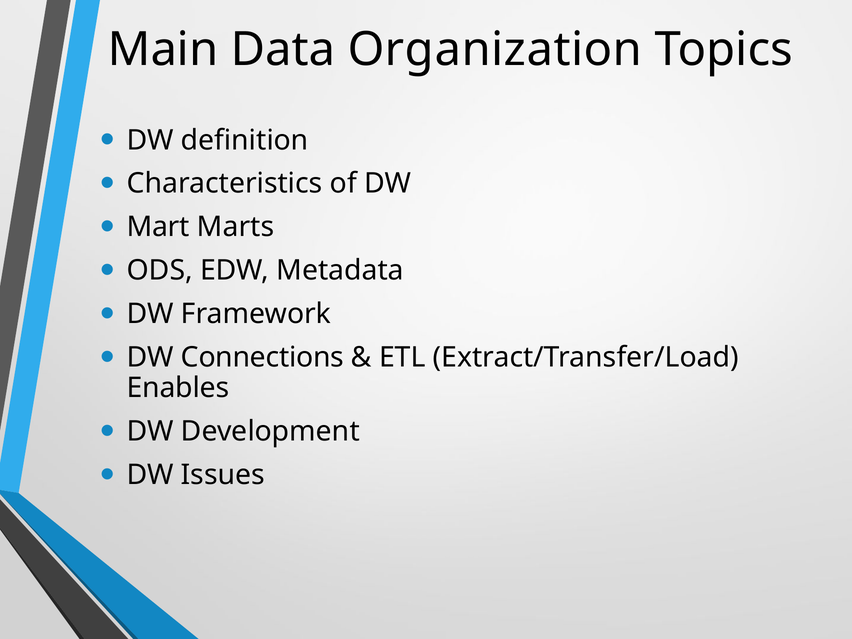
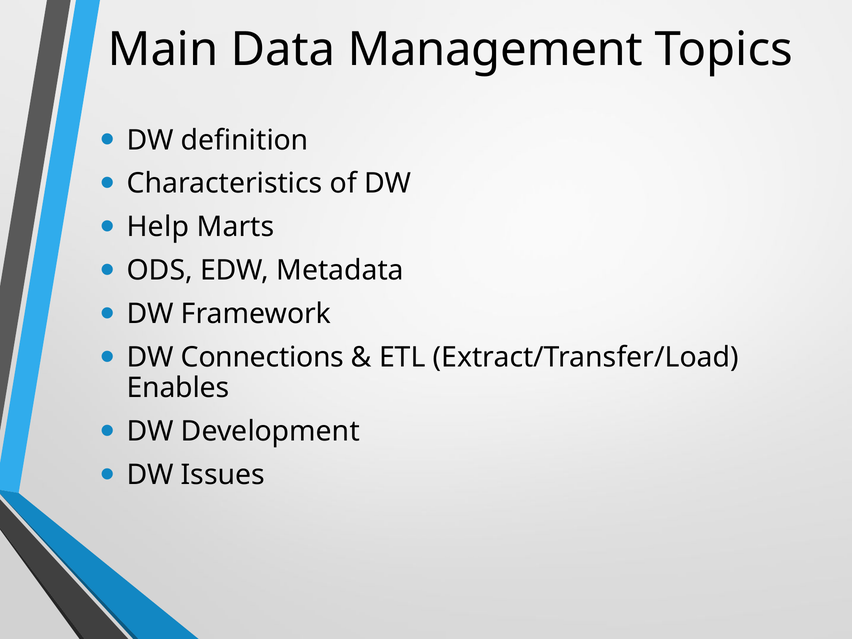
Organization: Organization -> Management
Mart: Mart -> Help
